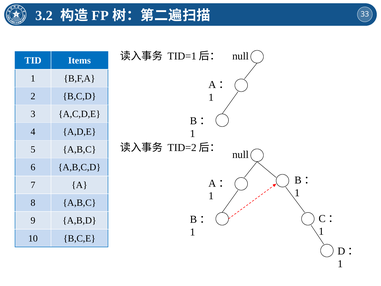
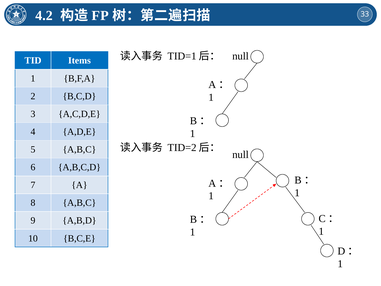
3.2: 3.2 -> 4.2
